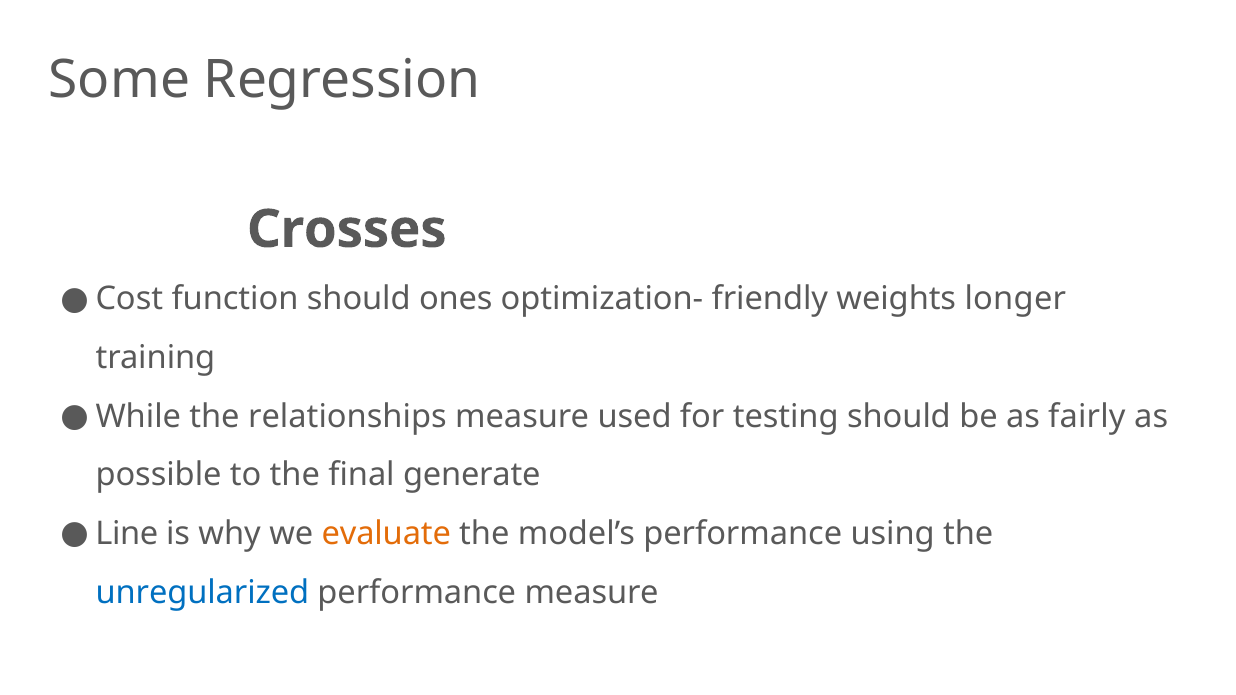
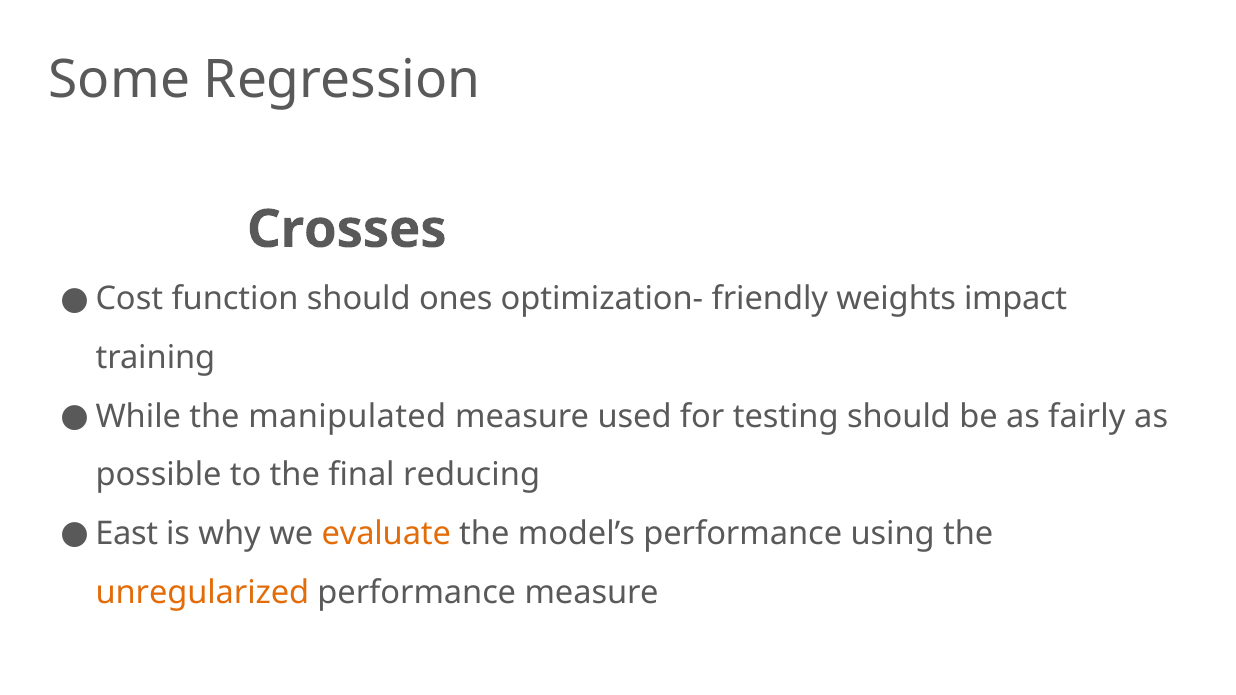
longer: longer -> impact
relationships: relationships -> manipulated
generate: generate -> reducing
Line: Line -> East
unregularized colour: blue -> orange
